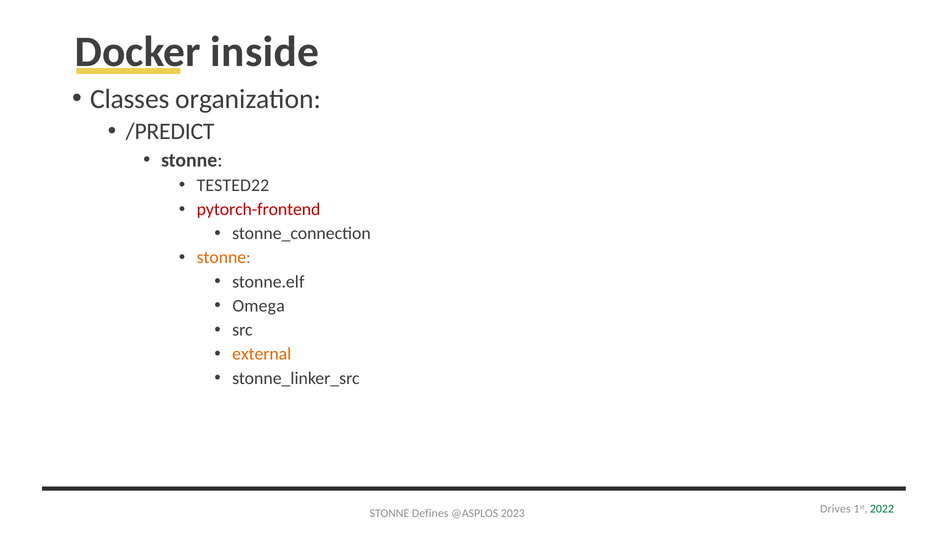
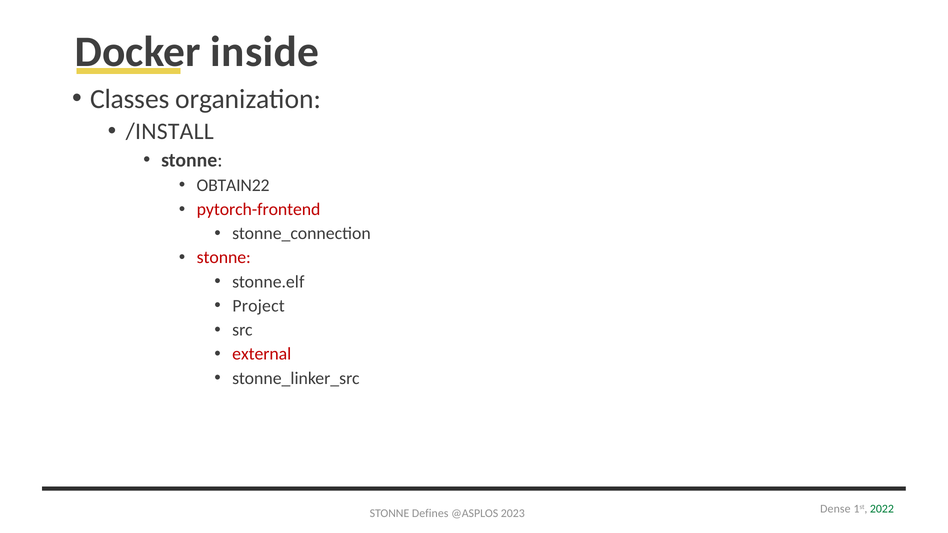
/PREDICT: /PREDICT -> /INSTALL
TESTED22: TESTED22 -> OBTAIN22
stonne at (224, 258) colour: orange -> red
Omega: Omega -> Project
external colour: orange -> red
Drives: Drives -> Dense
